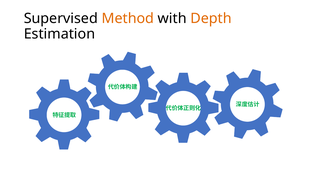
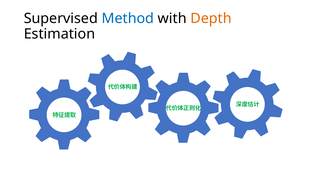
Method colour: orange -> blue
